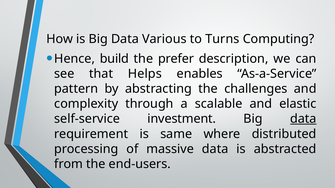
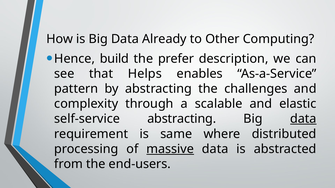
Various: Various -> Already
Turns: Turns -> Other
self-service investment: investment -> abstracting
massive underline: none -> present
